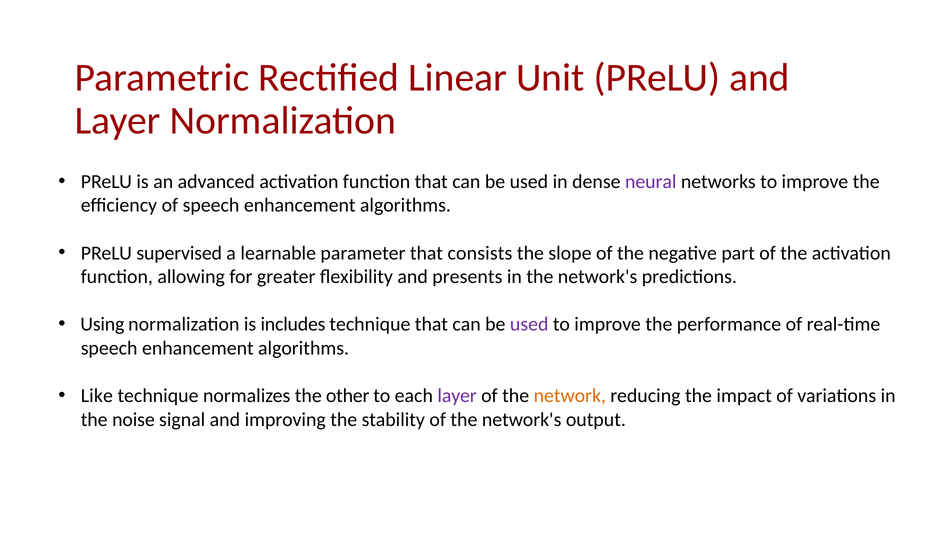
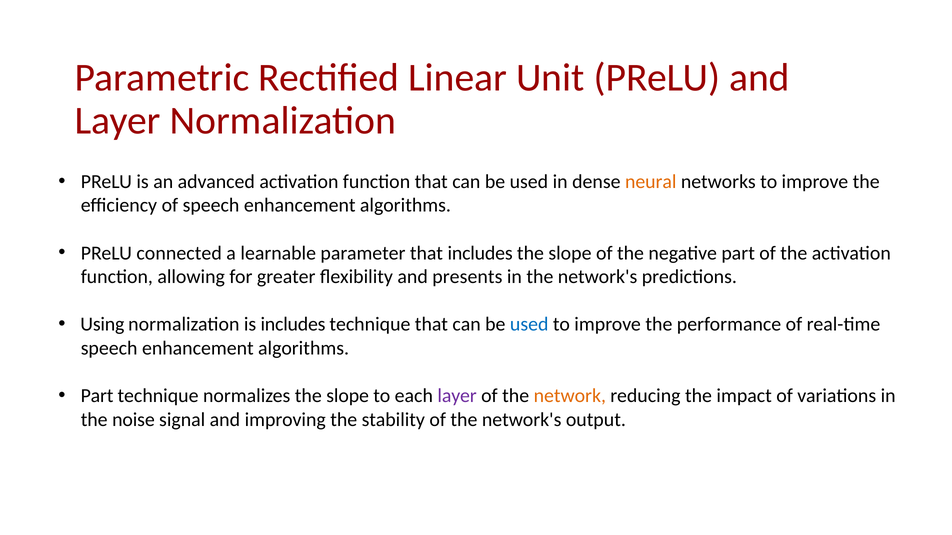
neural colour: purple -> orange
supervised: supervised -> connected
that consists: consists -> includes
used at (529, 325) colour: purple -> blue
Like at (97, 396): Like -> Part
normalizes the other: other -> slope
